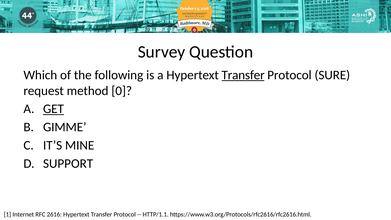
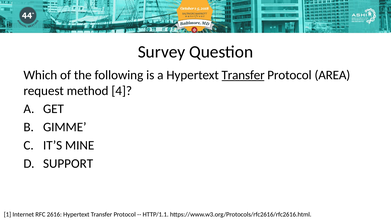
SURE: SURE -> AREA
0: 0 -> 4
GET underline: present -> none
